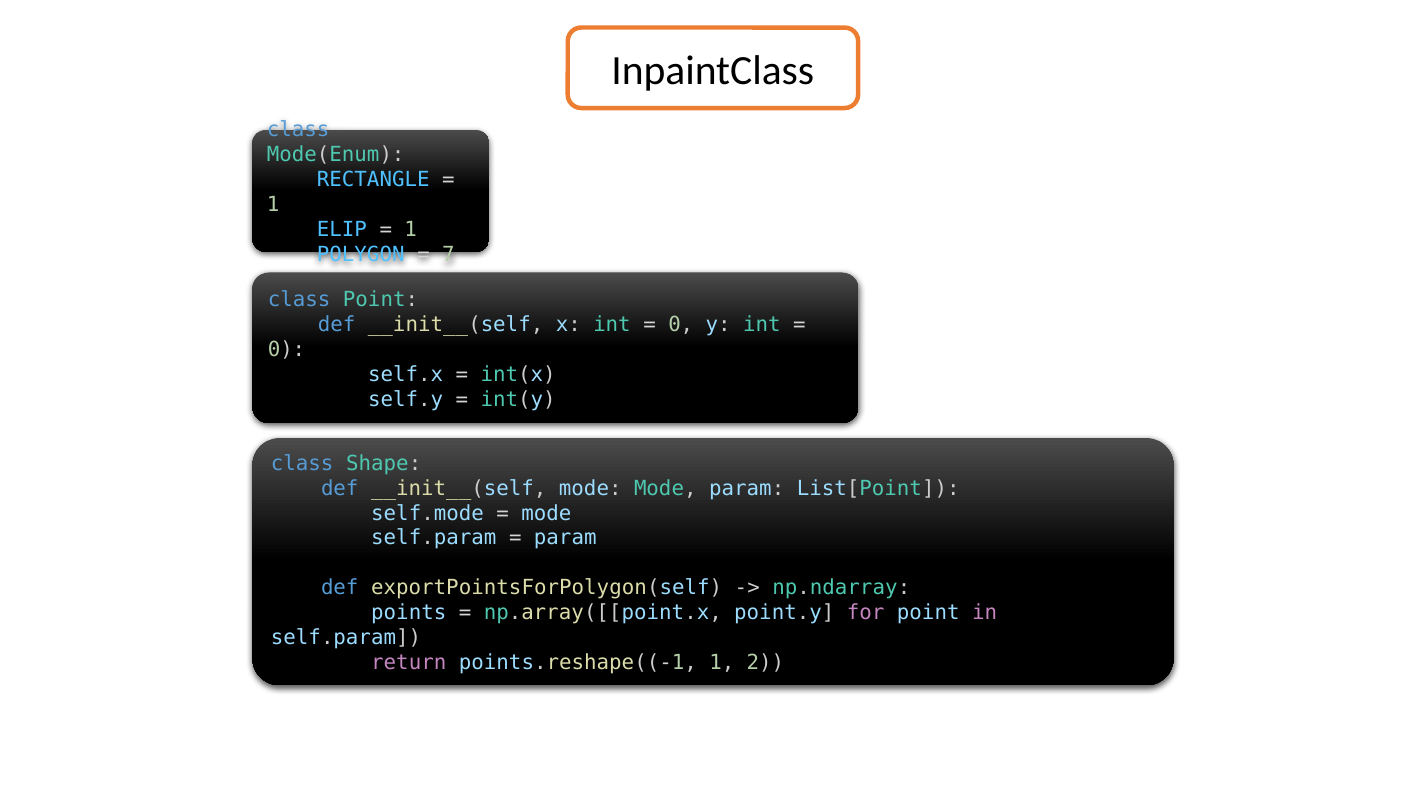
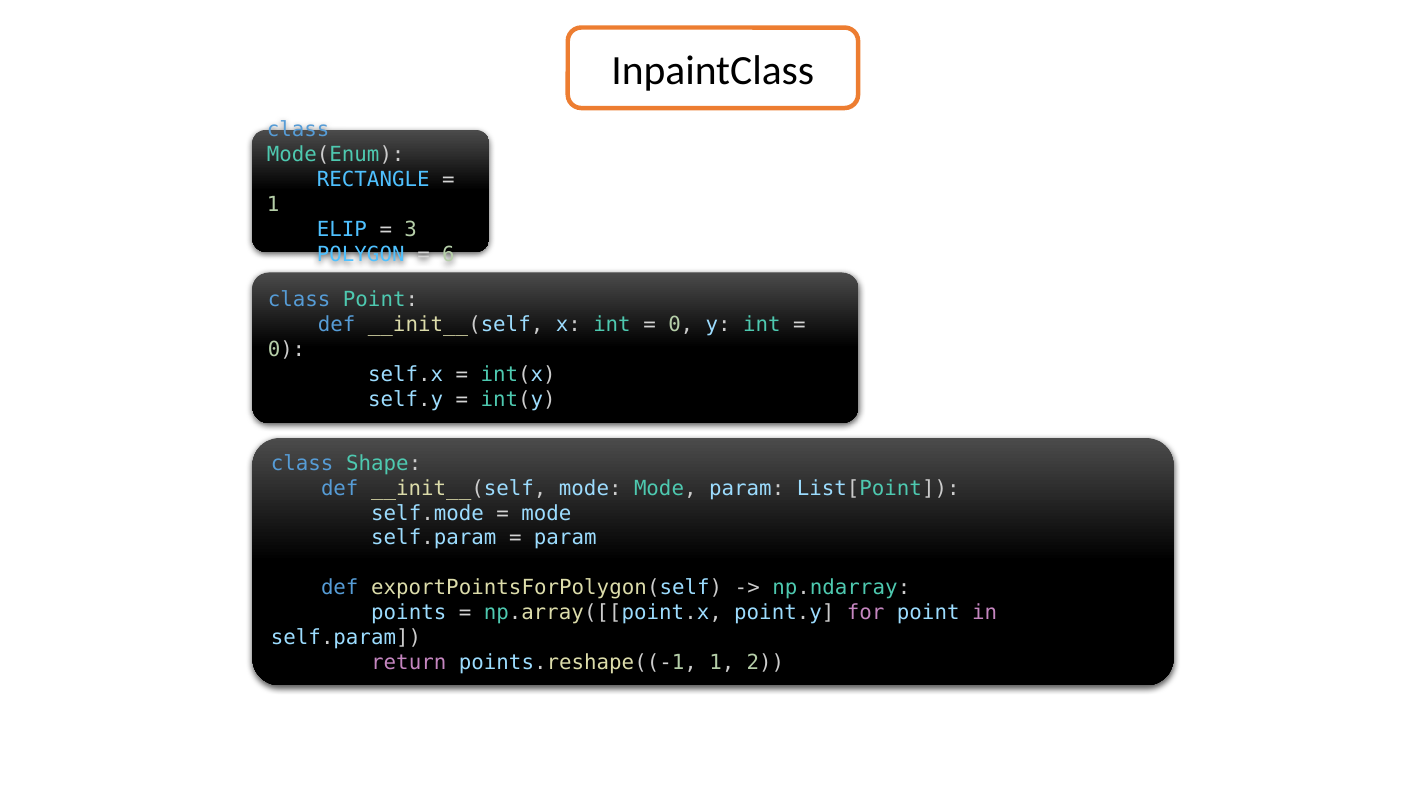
1 at (411, 230): 1 -> 3
7: 7 -> 6
